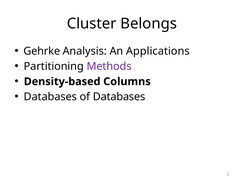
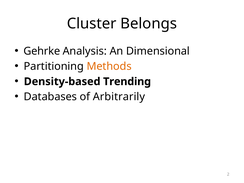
Applications: Applications -> Dimensional
Methods colour: purple -> orange
Columns: Columns -> Trending
of Databases: Databases -> Arbitrarily
